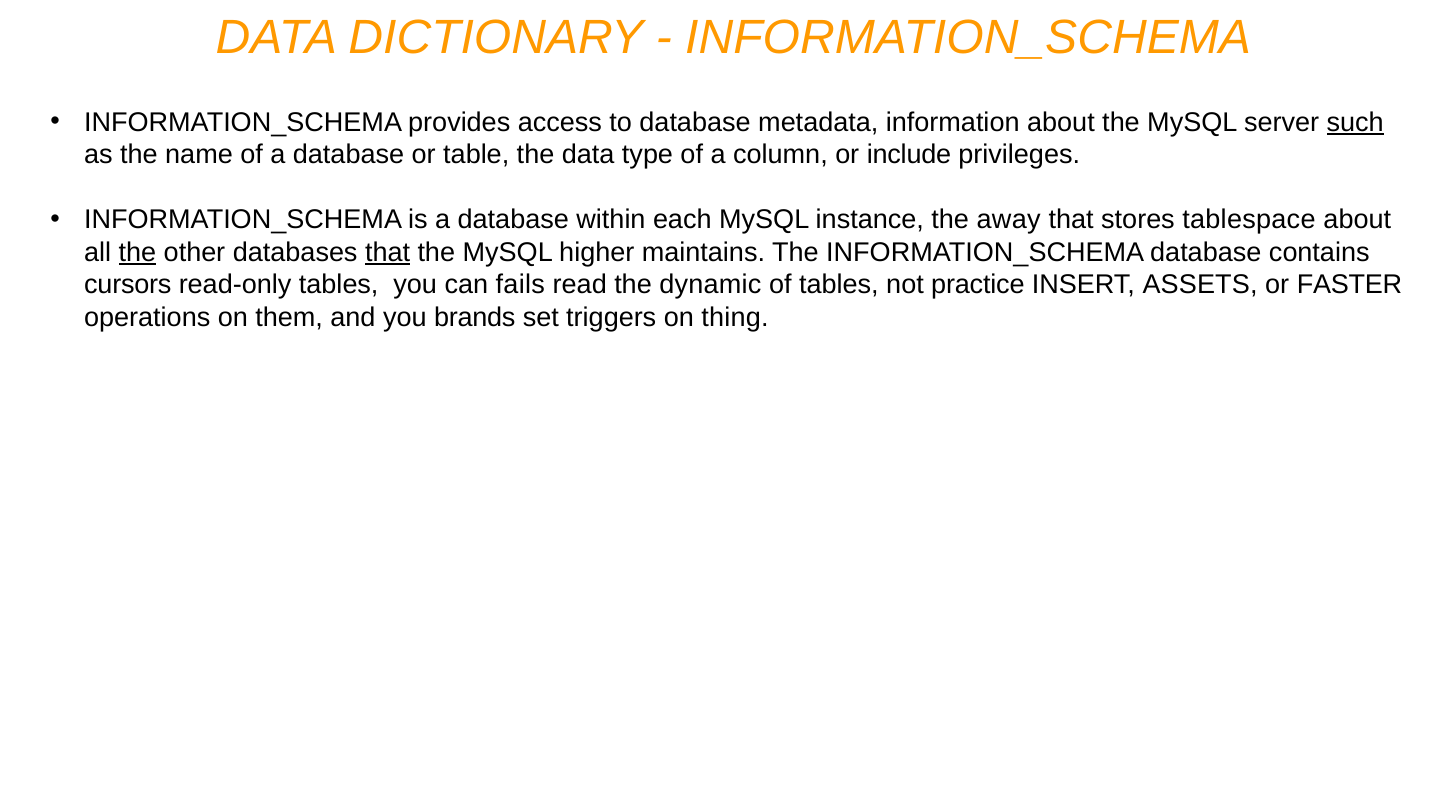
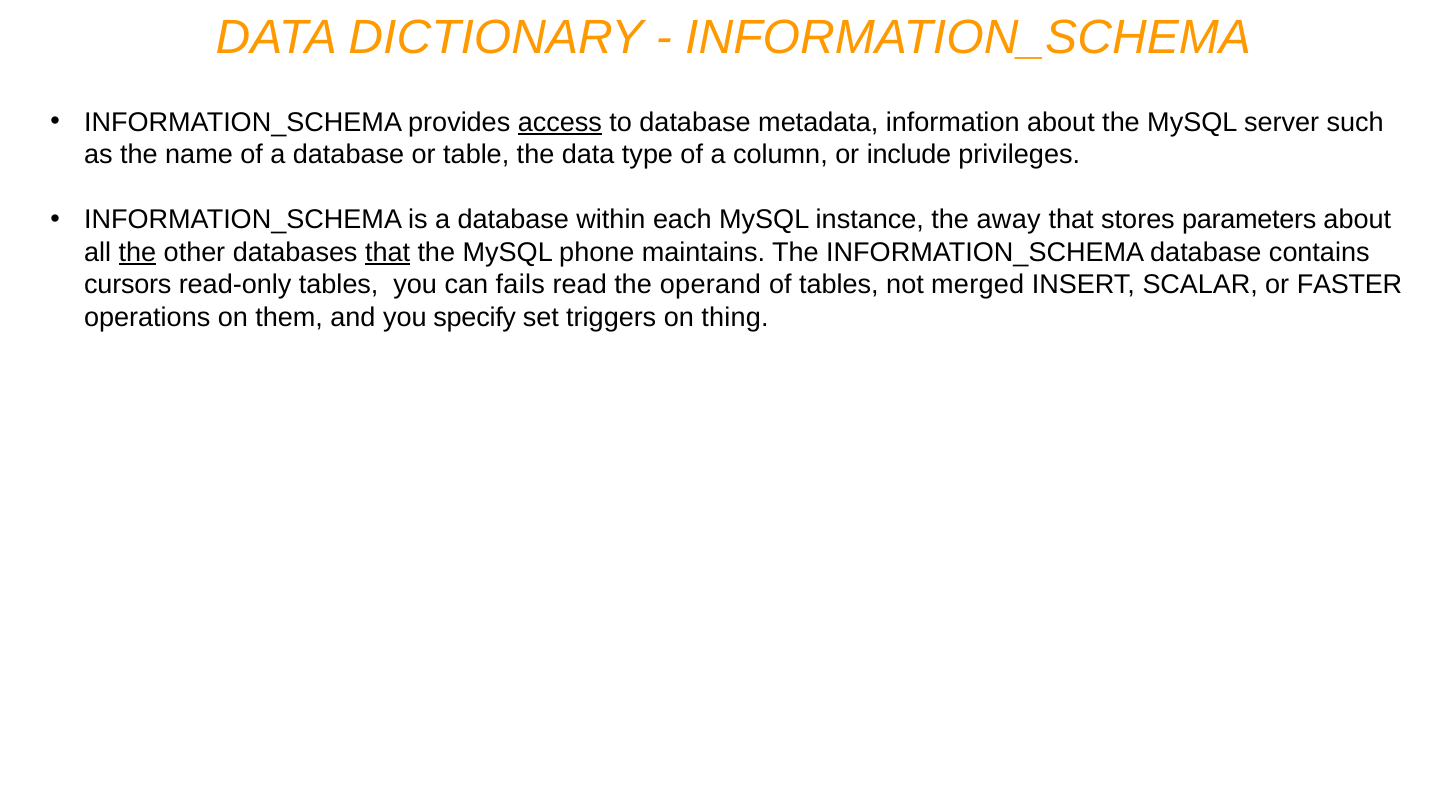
access underline: none -> present
such underline: present -> none
tablespace: tablespace -> parameters
higher: higher -> phone
dynamic: dynamic -> operand
practice: practice -> merged
ASSETS: ASSETS -> SCALAR
brands: brands -> specify
